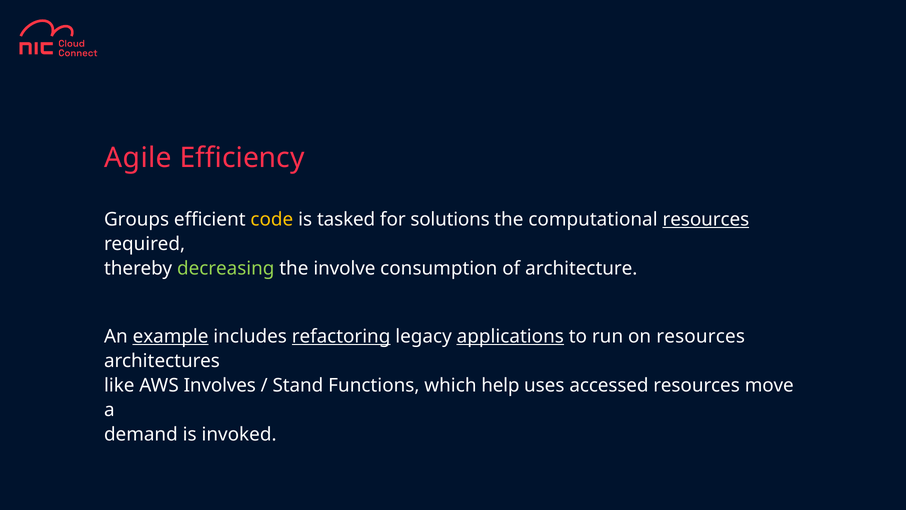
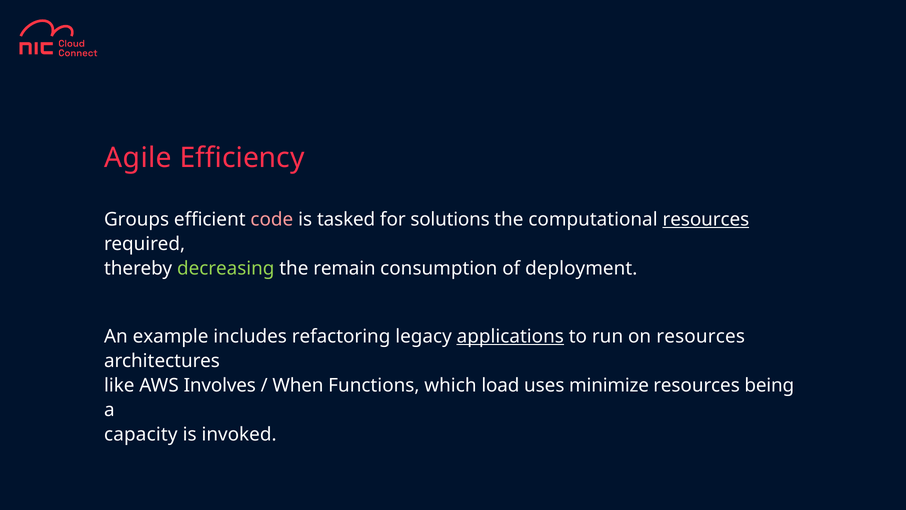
code colour: yellow -> pink
involve: involve -> remain
architecture: architecture -> deployment
example underline: present -> none
refactoring underline: present -> none
Stand: Stand -> When
help: help -> load
accessed: accessed -> minimize
move: move -> being
demand: demand -> capacity
